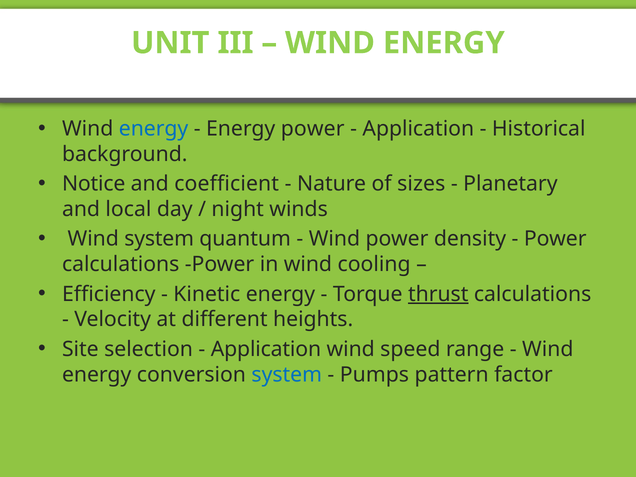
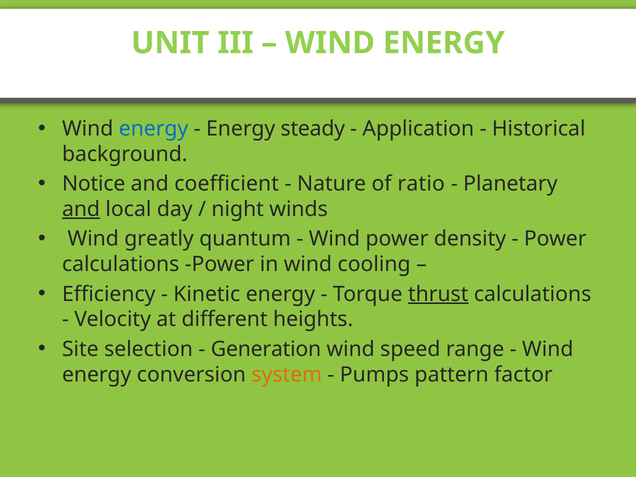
Energy power: power -> steady
sizes: sizes -> ratio
and at (81, 209) underline: none -> present
Wind system: system -> greatly
Application at (266, 349): Application -> Generation
system at (287, 375) colour: blue -> orange
